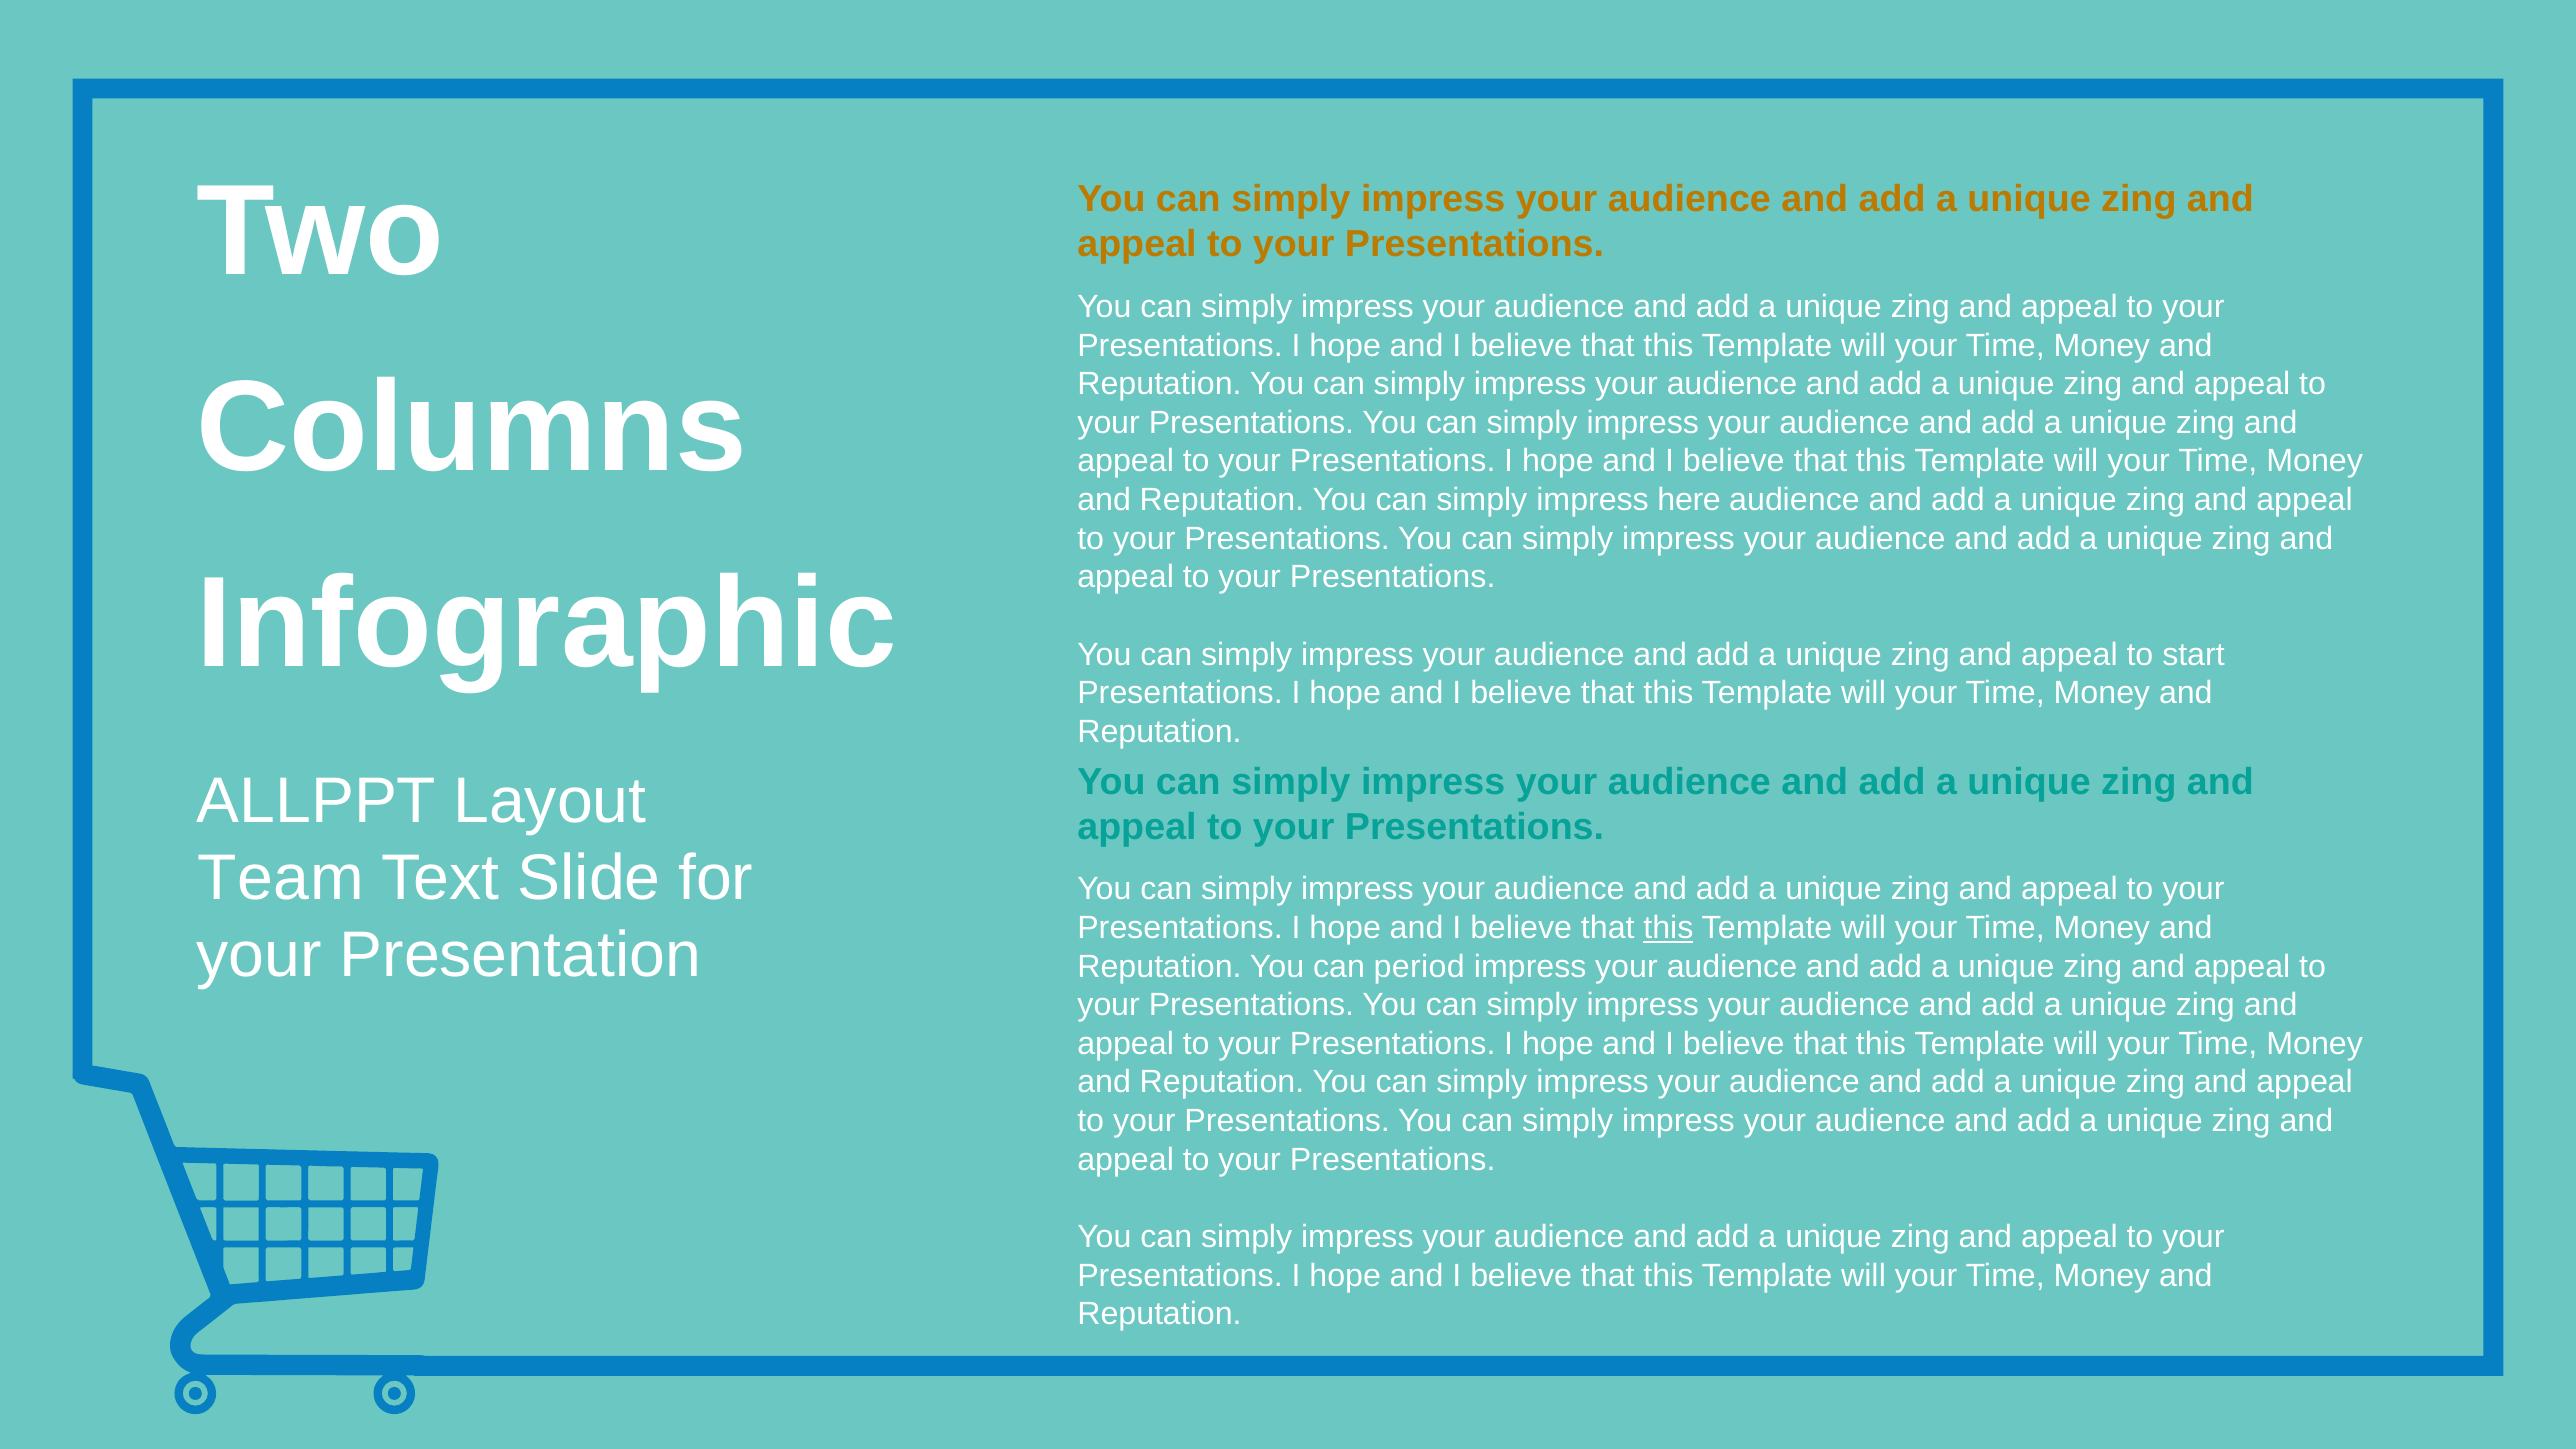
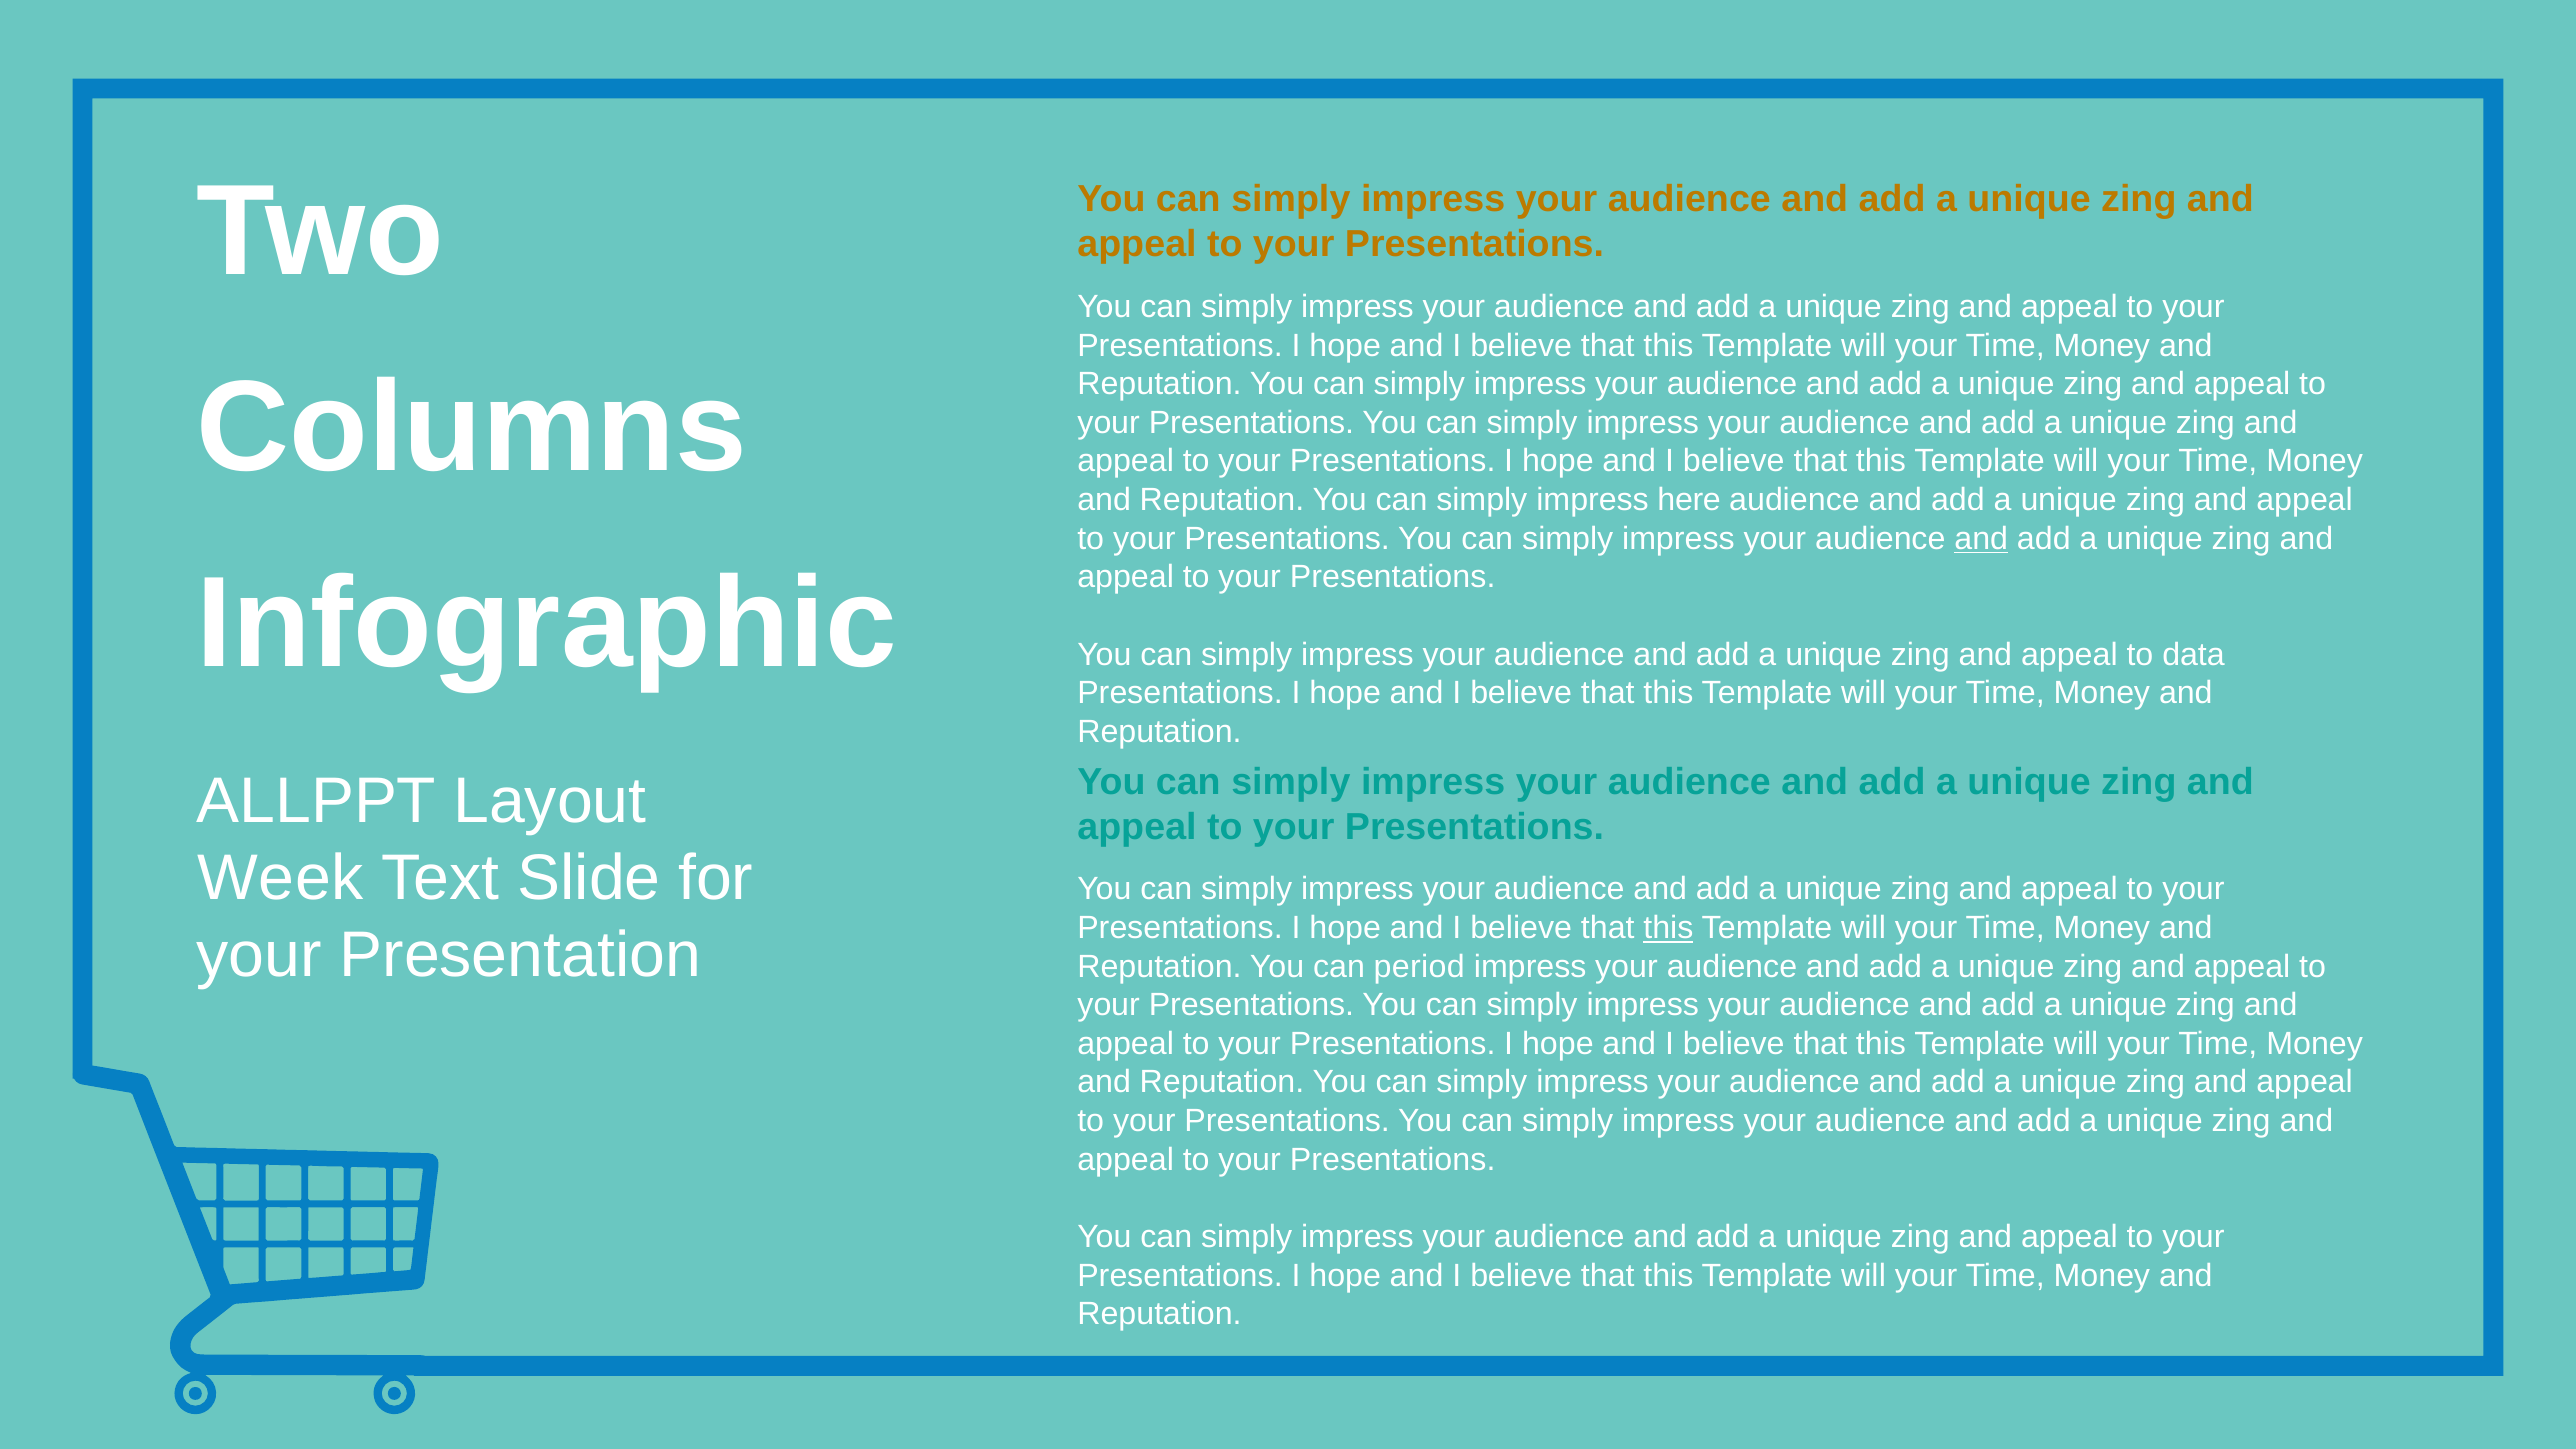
and at (1981, 539) underline: none -> present
start: start -> data
Team: Team -> Week
